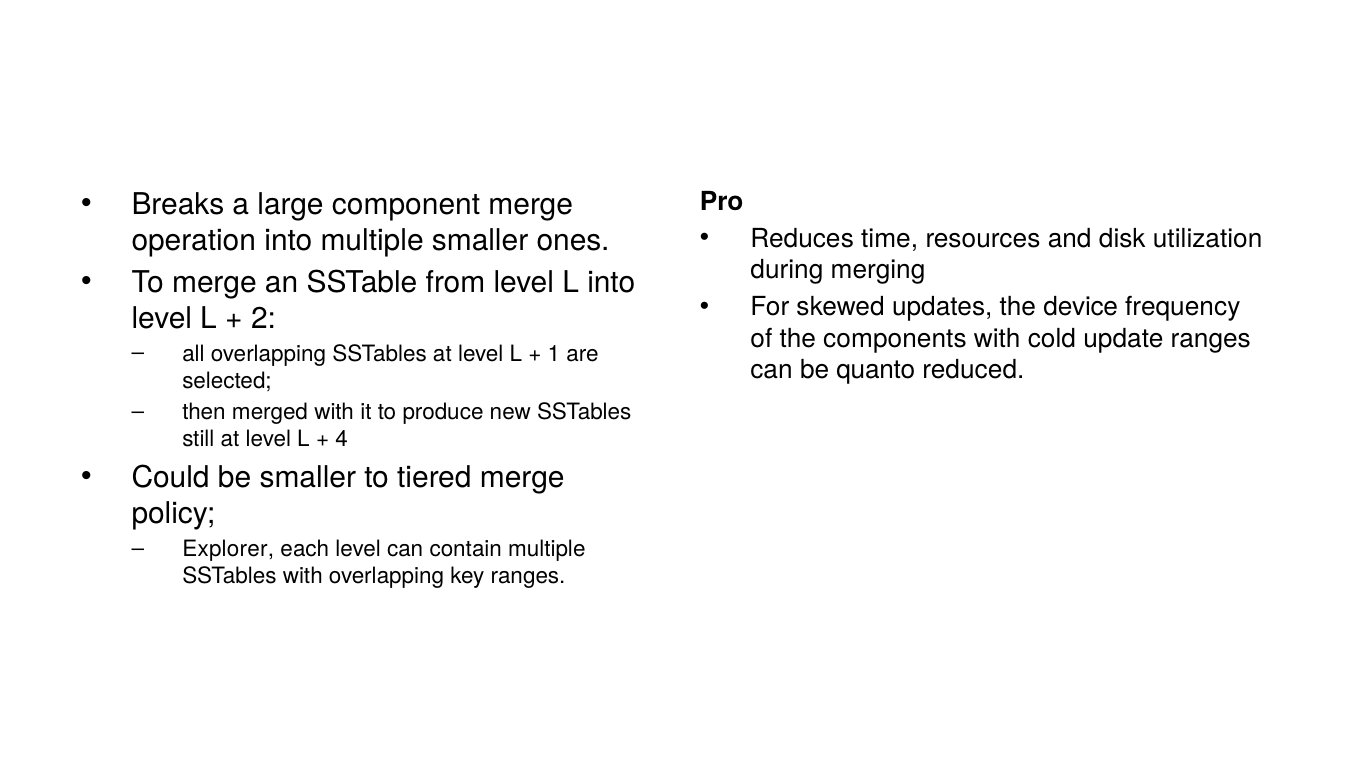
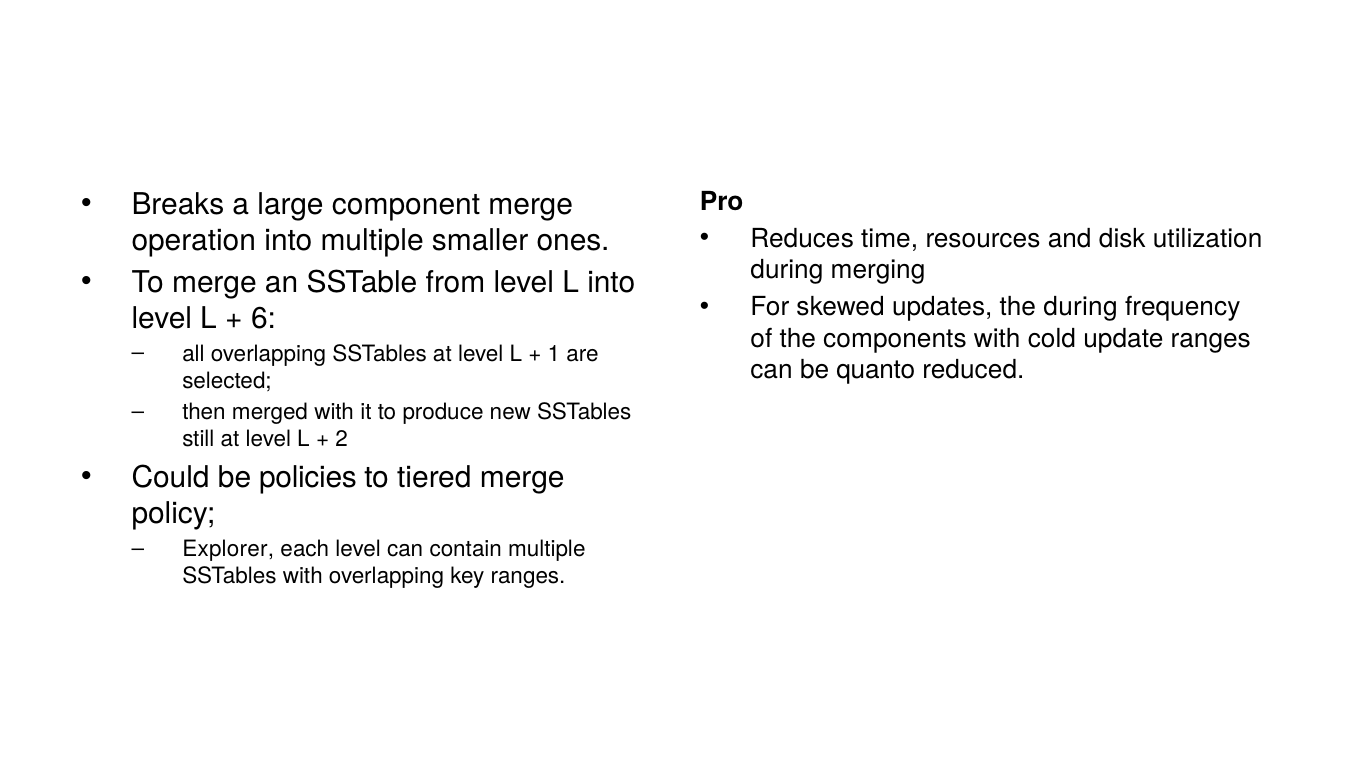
the device: device -> during
2: 2 -> 6
4: 4 -> 2
be smaller: smaller -> policies
